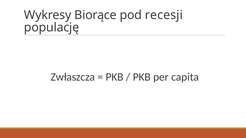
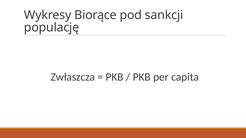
recesji: recesji -> sankcji
